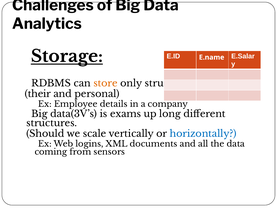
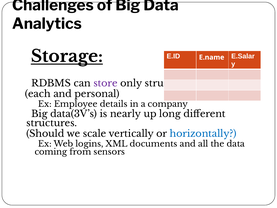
store colour: orange -> purple
their: their -> each
exams: exams -> nearly
